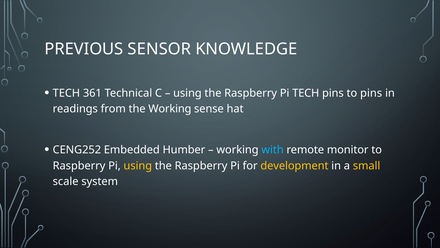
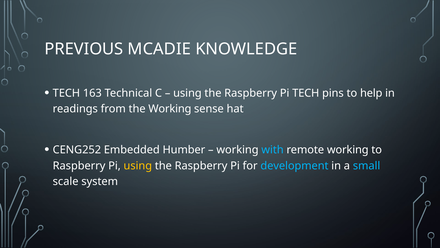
SENSOR: SENSOR -> MCADIE
361: 361 -> 163
to pins: pins -> help
remote monitor: monitor -> working
development colour: yellow -> light blue
small colour: yellow -> light blue
